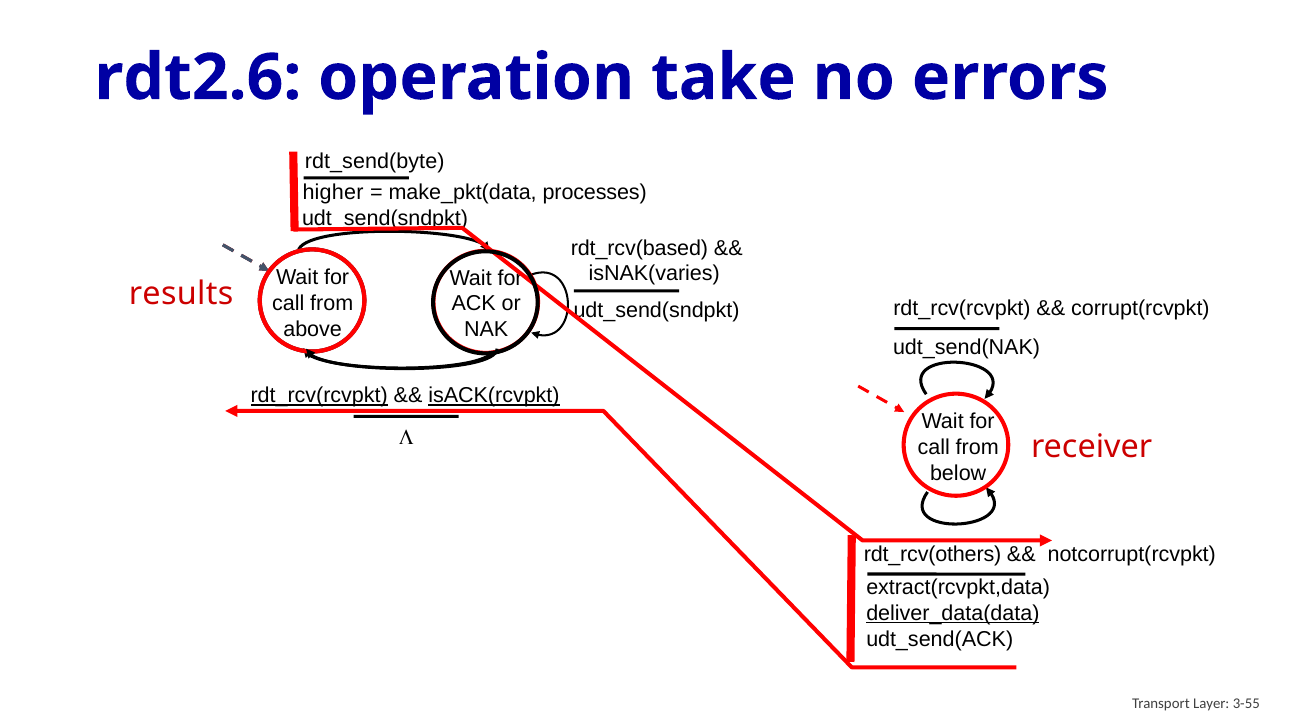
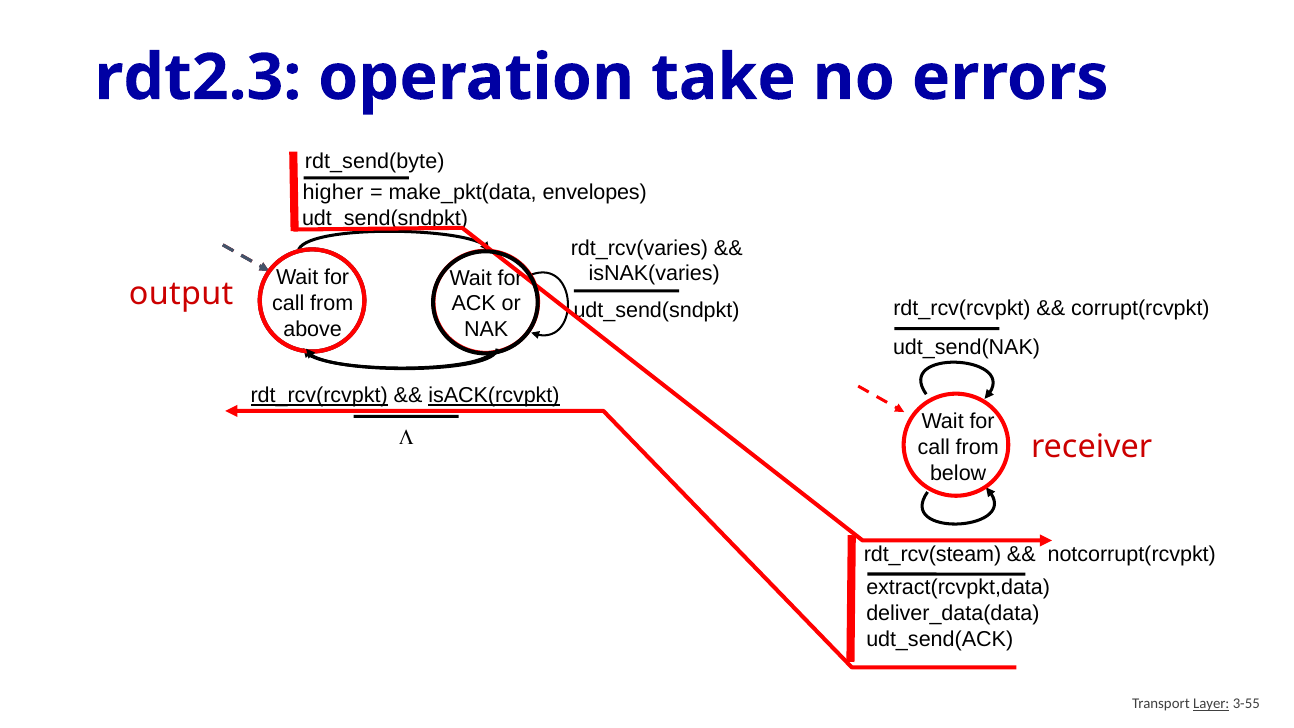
rdt2.6: rdt2.6 -> rdt2.3
processes: processes -> envelopes
rdt_rcv(based: rdt_rcv(based -> rdt_rcv(varies
results: results -> output
rdt_rcv(others: rdt_rcv(others -> rdt_rcv(steam
deliver_data(data underline: present -> none
Layer underline: none -> present
